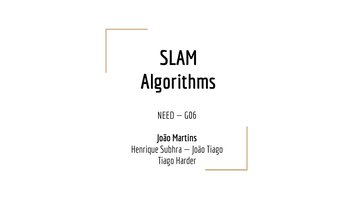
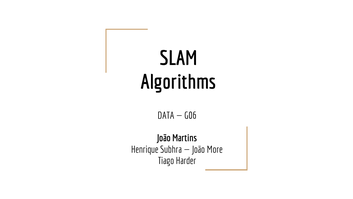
NEED: NEED -> DATA
João Tiago: Tiago -> More
